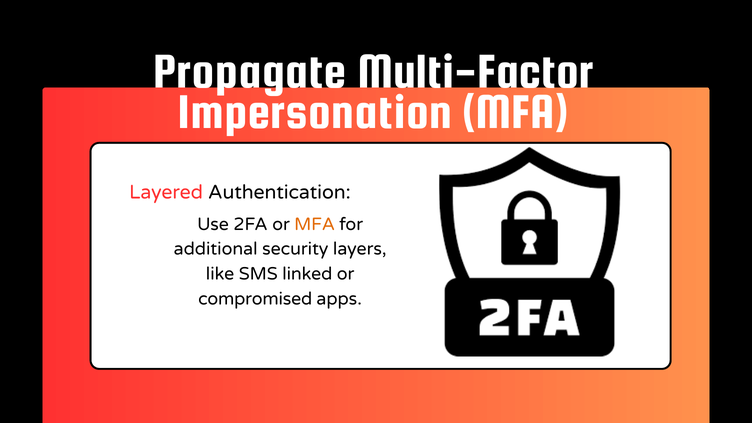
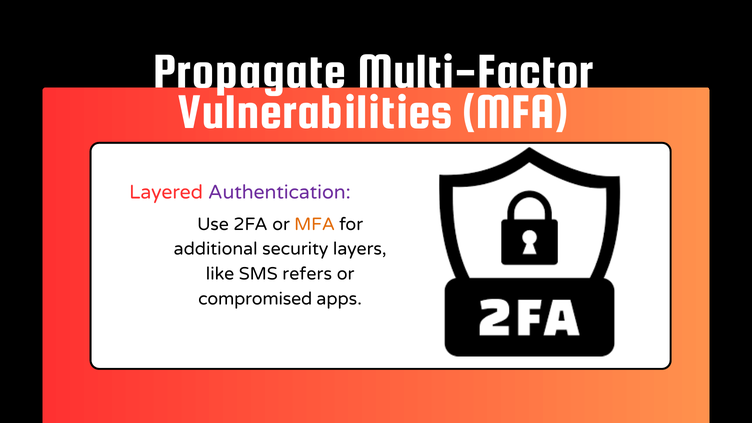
Impersonation: Impersonation -> Vulnerabilities
Authentication colour: black -> purple
linked: linked -> refers
